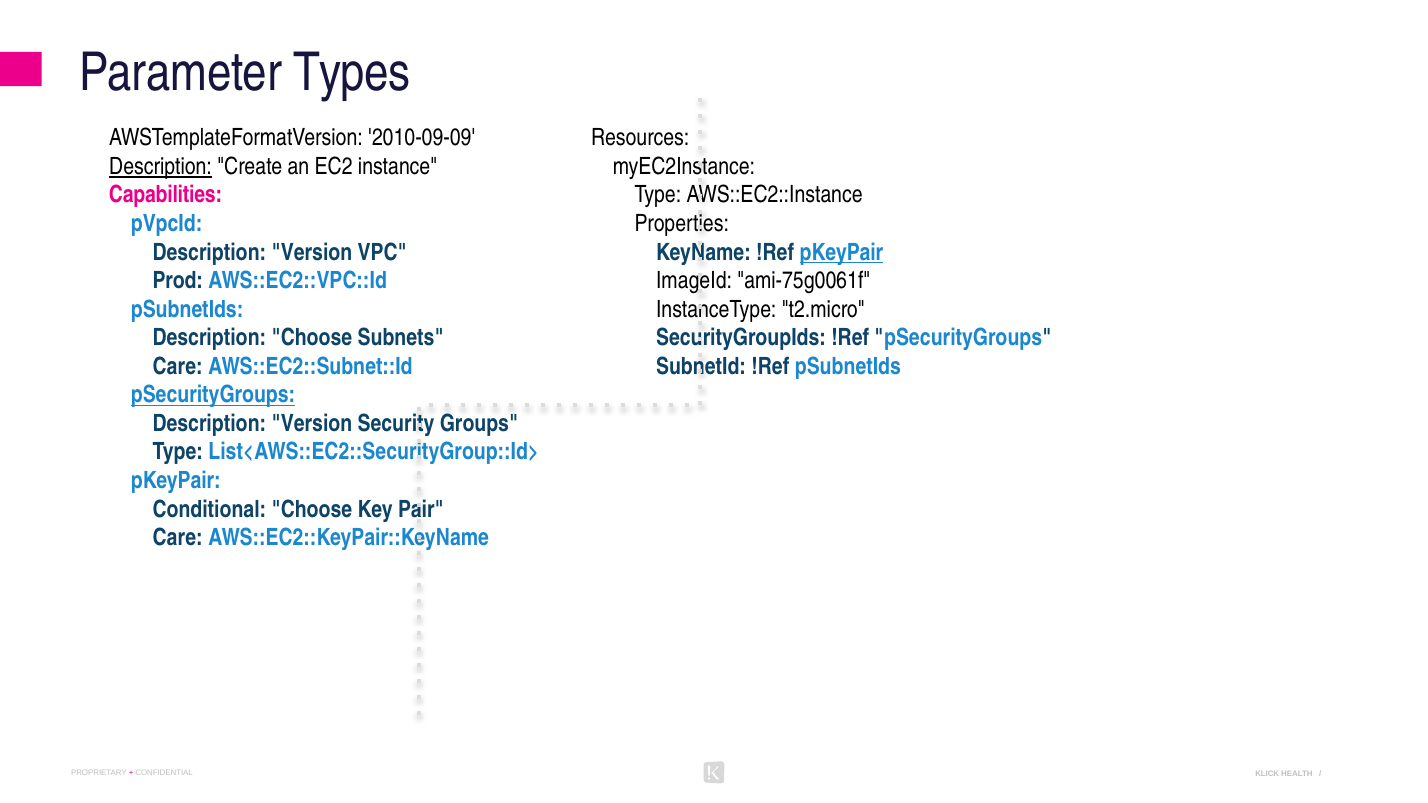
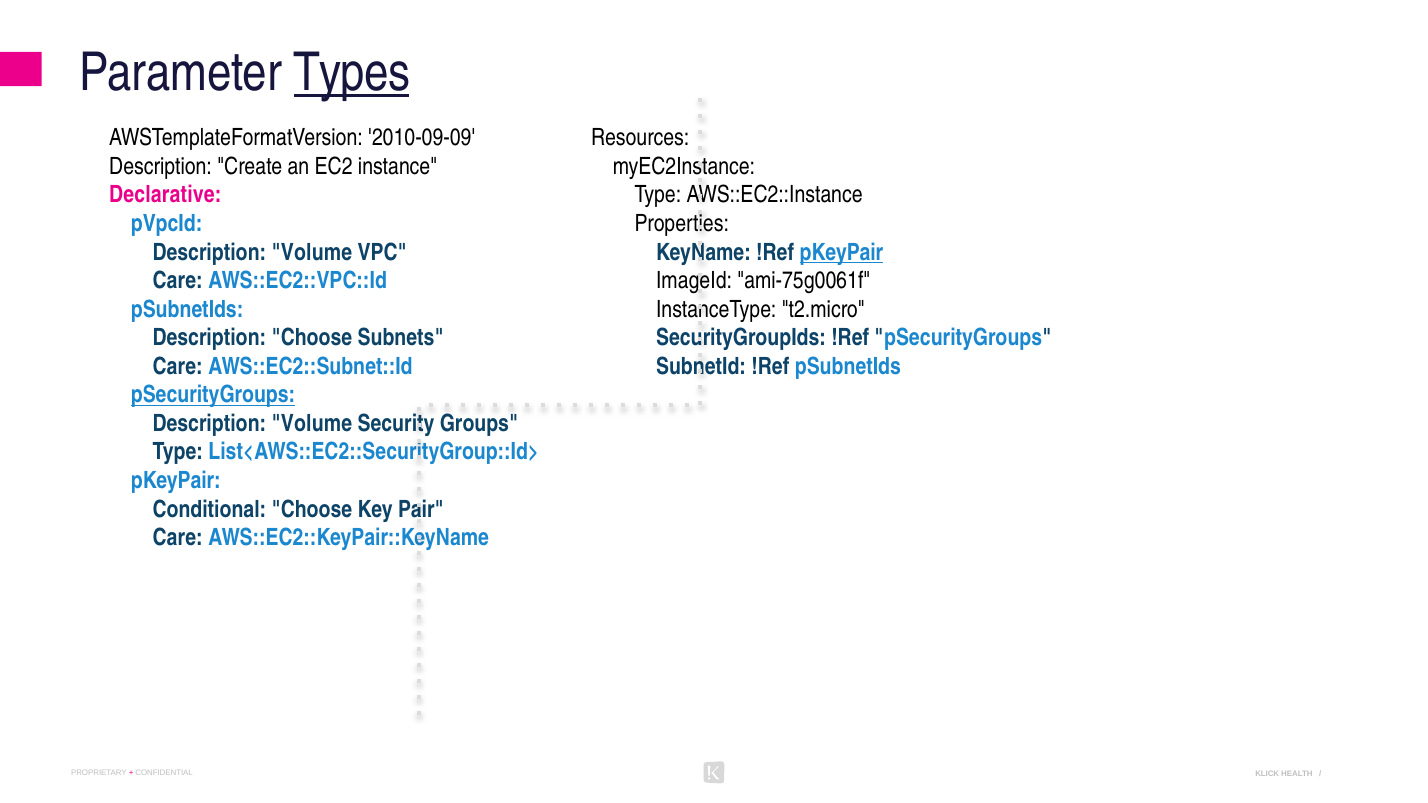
Types underline: none -> present
Description at (161, 167) underline: present -> none
Capabilities: Capabilities -> Declarative
Version at (312, 252): Version -> Volume
Prod at (178, 281): Prod -> Care
Version at (312, 424): Version -> Volume
